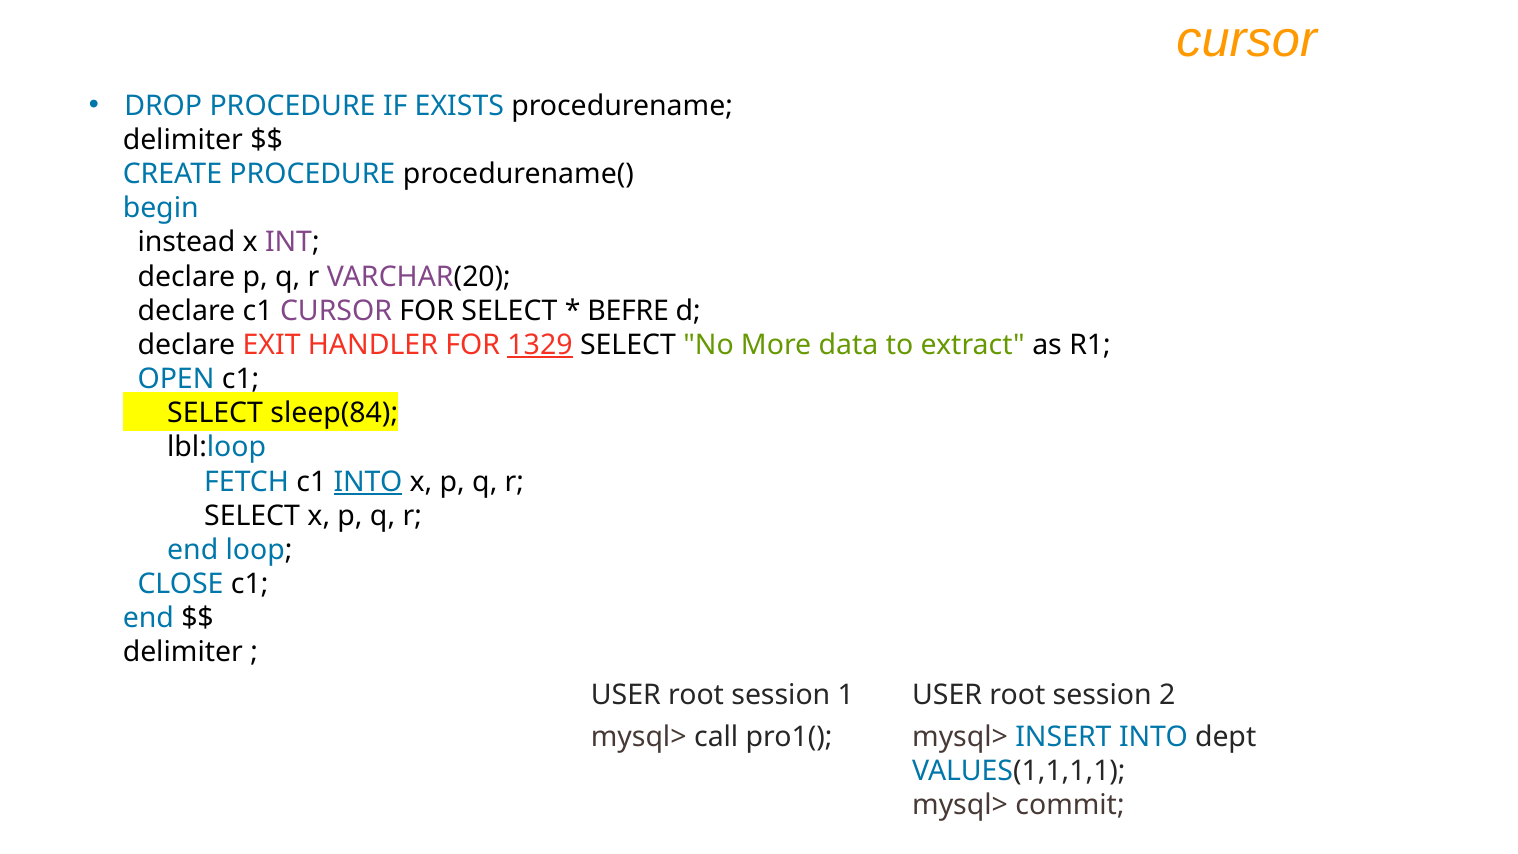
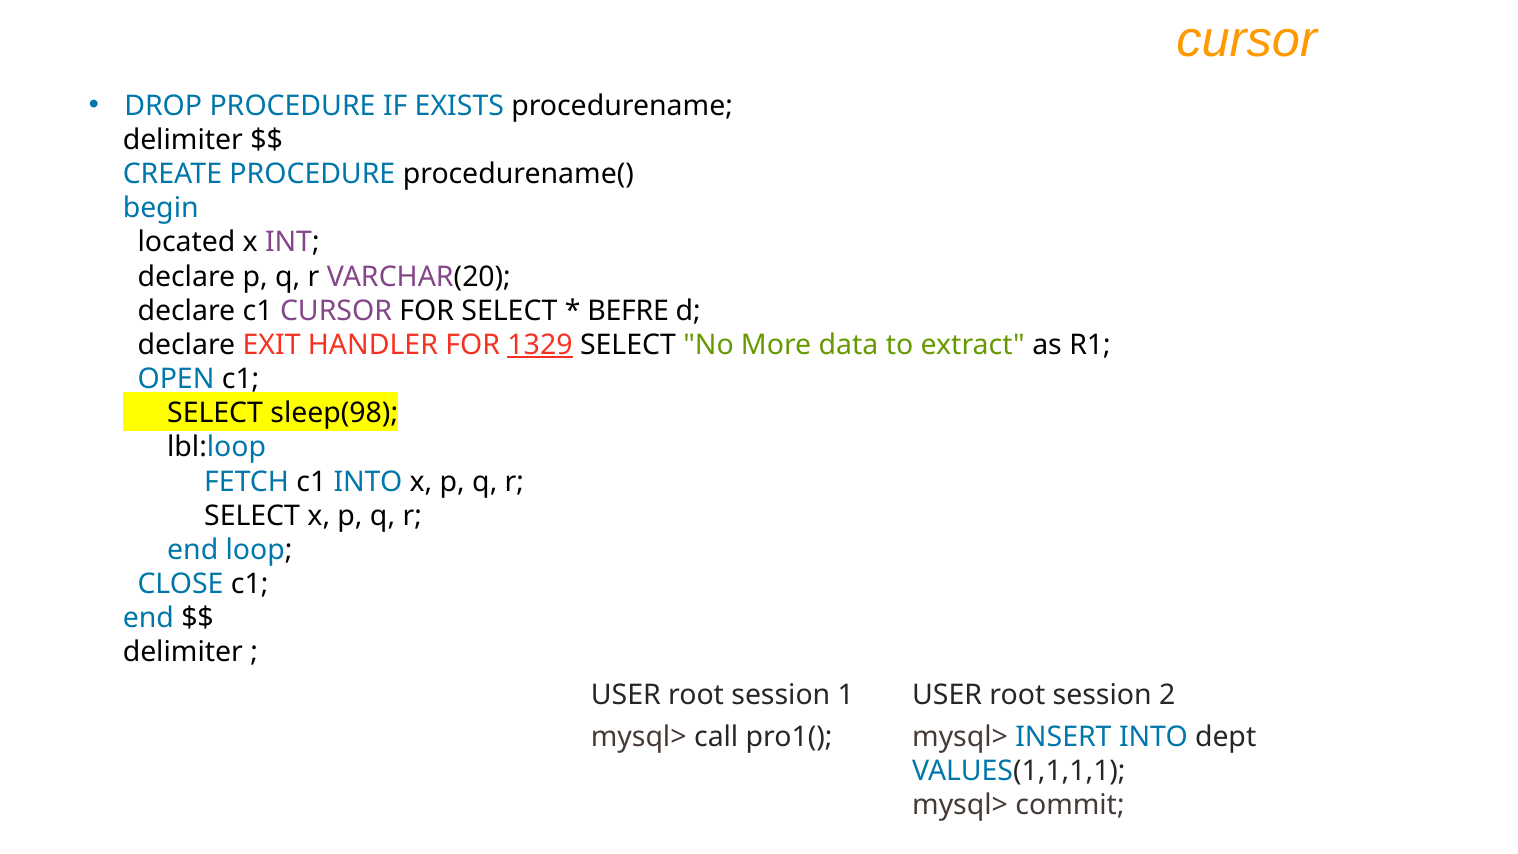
instead: instead -> located
sleep(84: sleep(84 -> sleep(98
INTO at (368, 482) underline: present -> none
